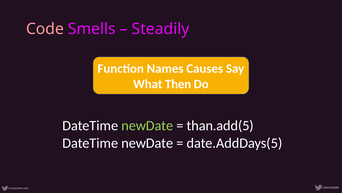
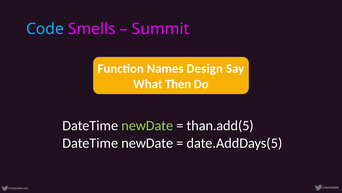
Code colour: pink -> light blue
Steadily: Steadily -> Summit
Causes: Causes -> Design
